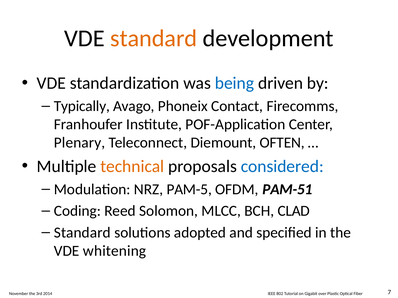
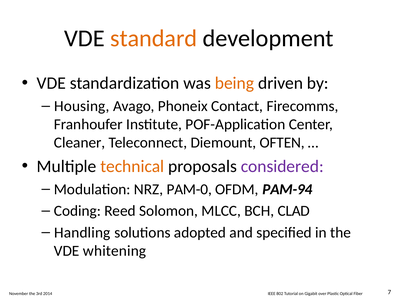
being colour: blue -> orange
Typically: Typically -> Housing
Plenary: Plenary -> Cleaner
considered colour: blue -> purple
PAM-5: PAM-5 -> PAM-0
PAM-51: PAM-51 -> PAM-94
Standard at (82, 233): Standard -> Handling
